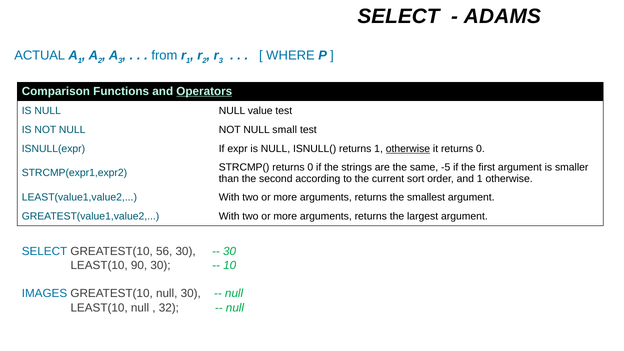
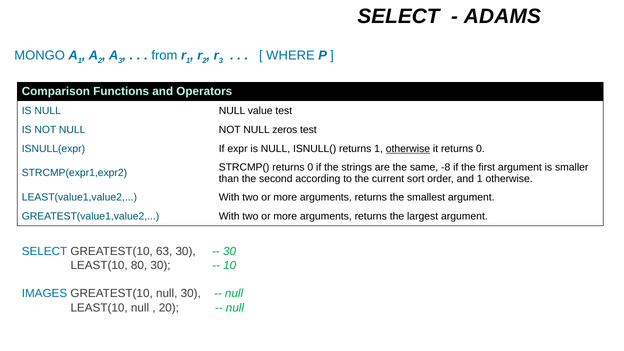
ACTUAL: ACTUAL -> MONGO
Operators underline: present -> none
small: small -> zeros
-5: -5 -> -8
56: 56 -> 63
90: 90 -> 80
32: 32 -> 20
